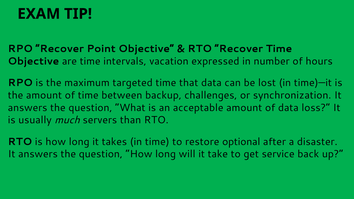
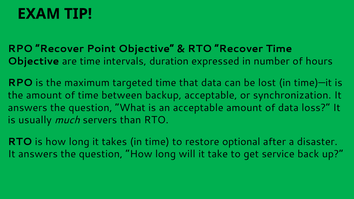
vacation: vacation -> duration
backup challenges: challenges -> acceptable
